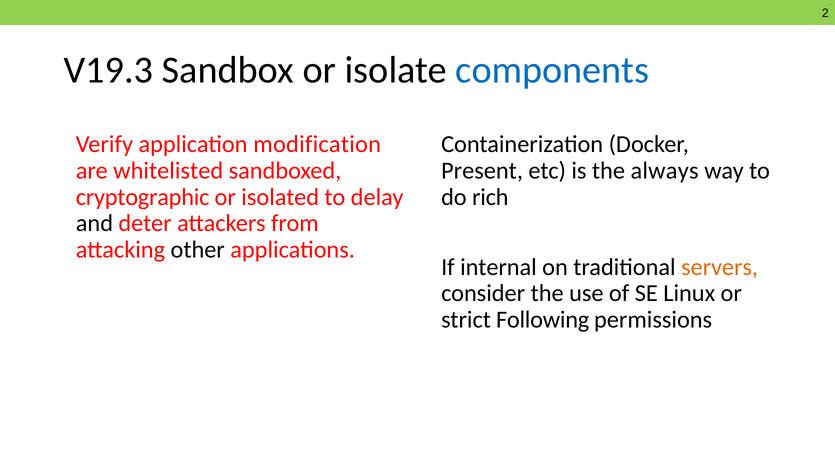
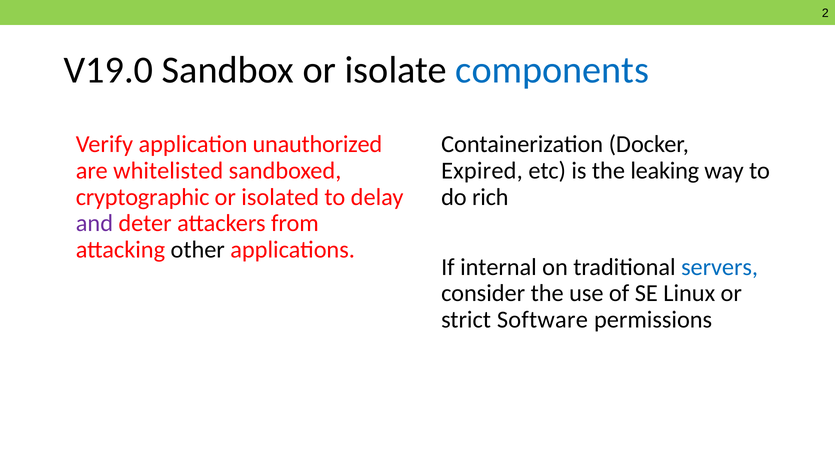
V19.3: V19.3 -> V19.0
modification: modification -> unauthorized
Present: Present -> Expired
always: always -> leaking
and colour: black -> purple
servers colour: orange -> blue
Following: Following -> Software
